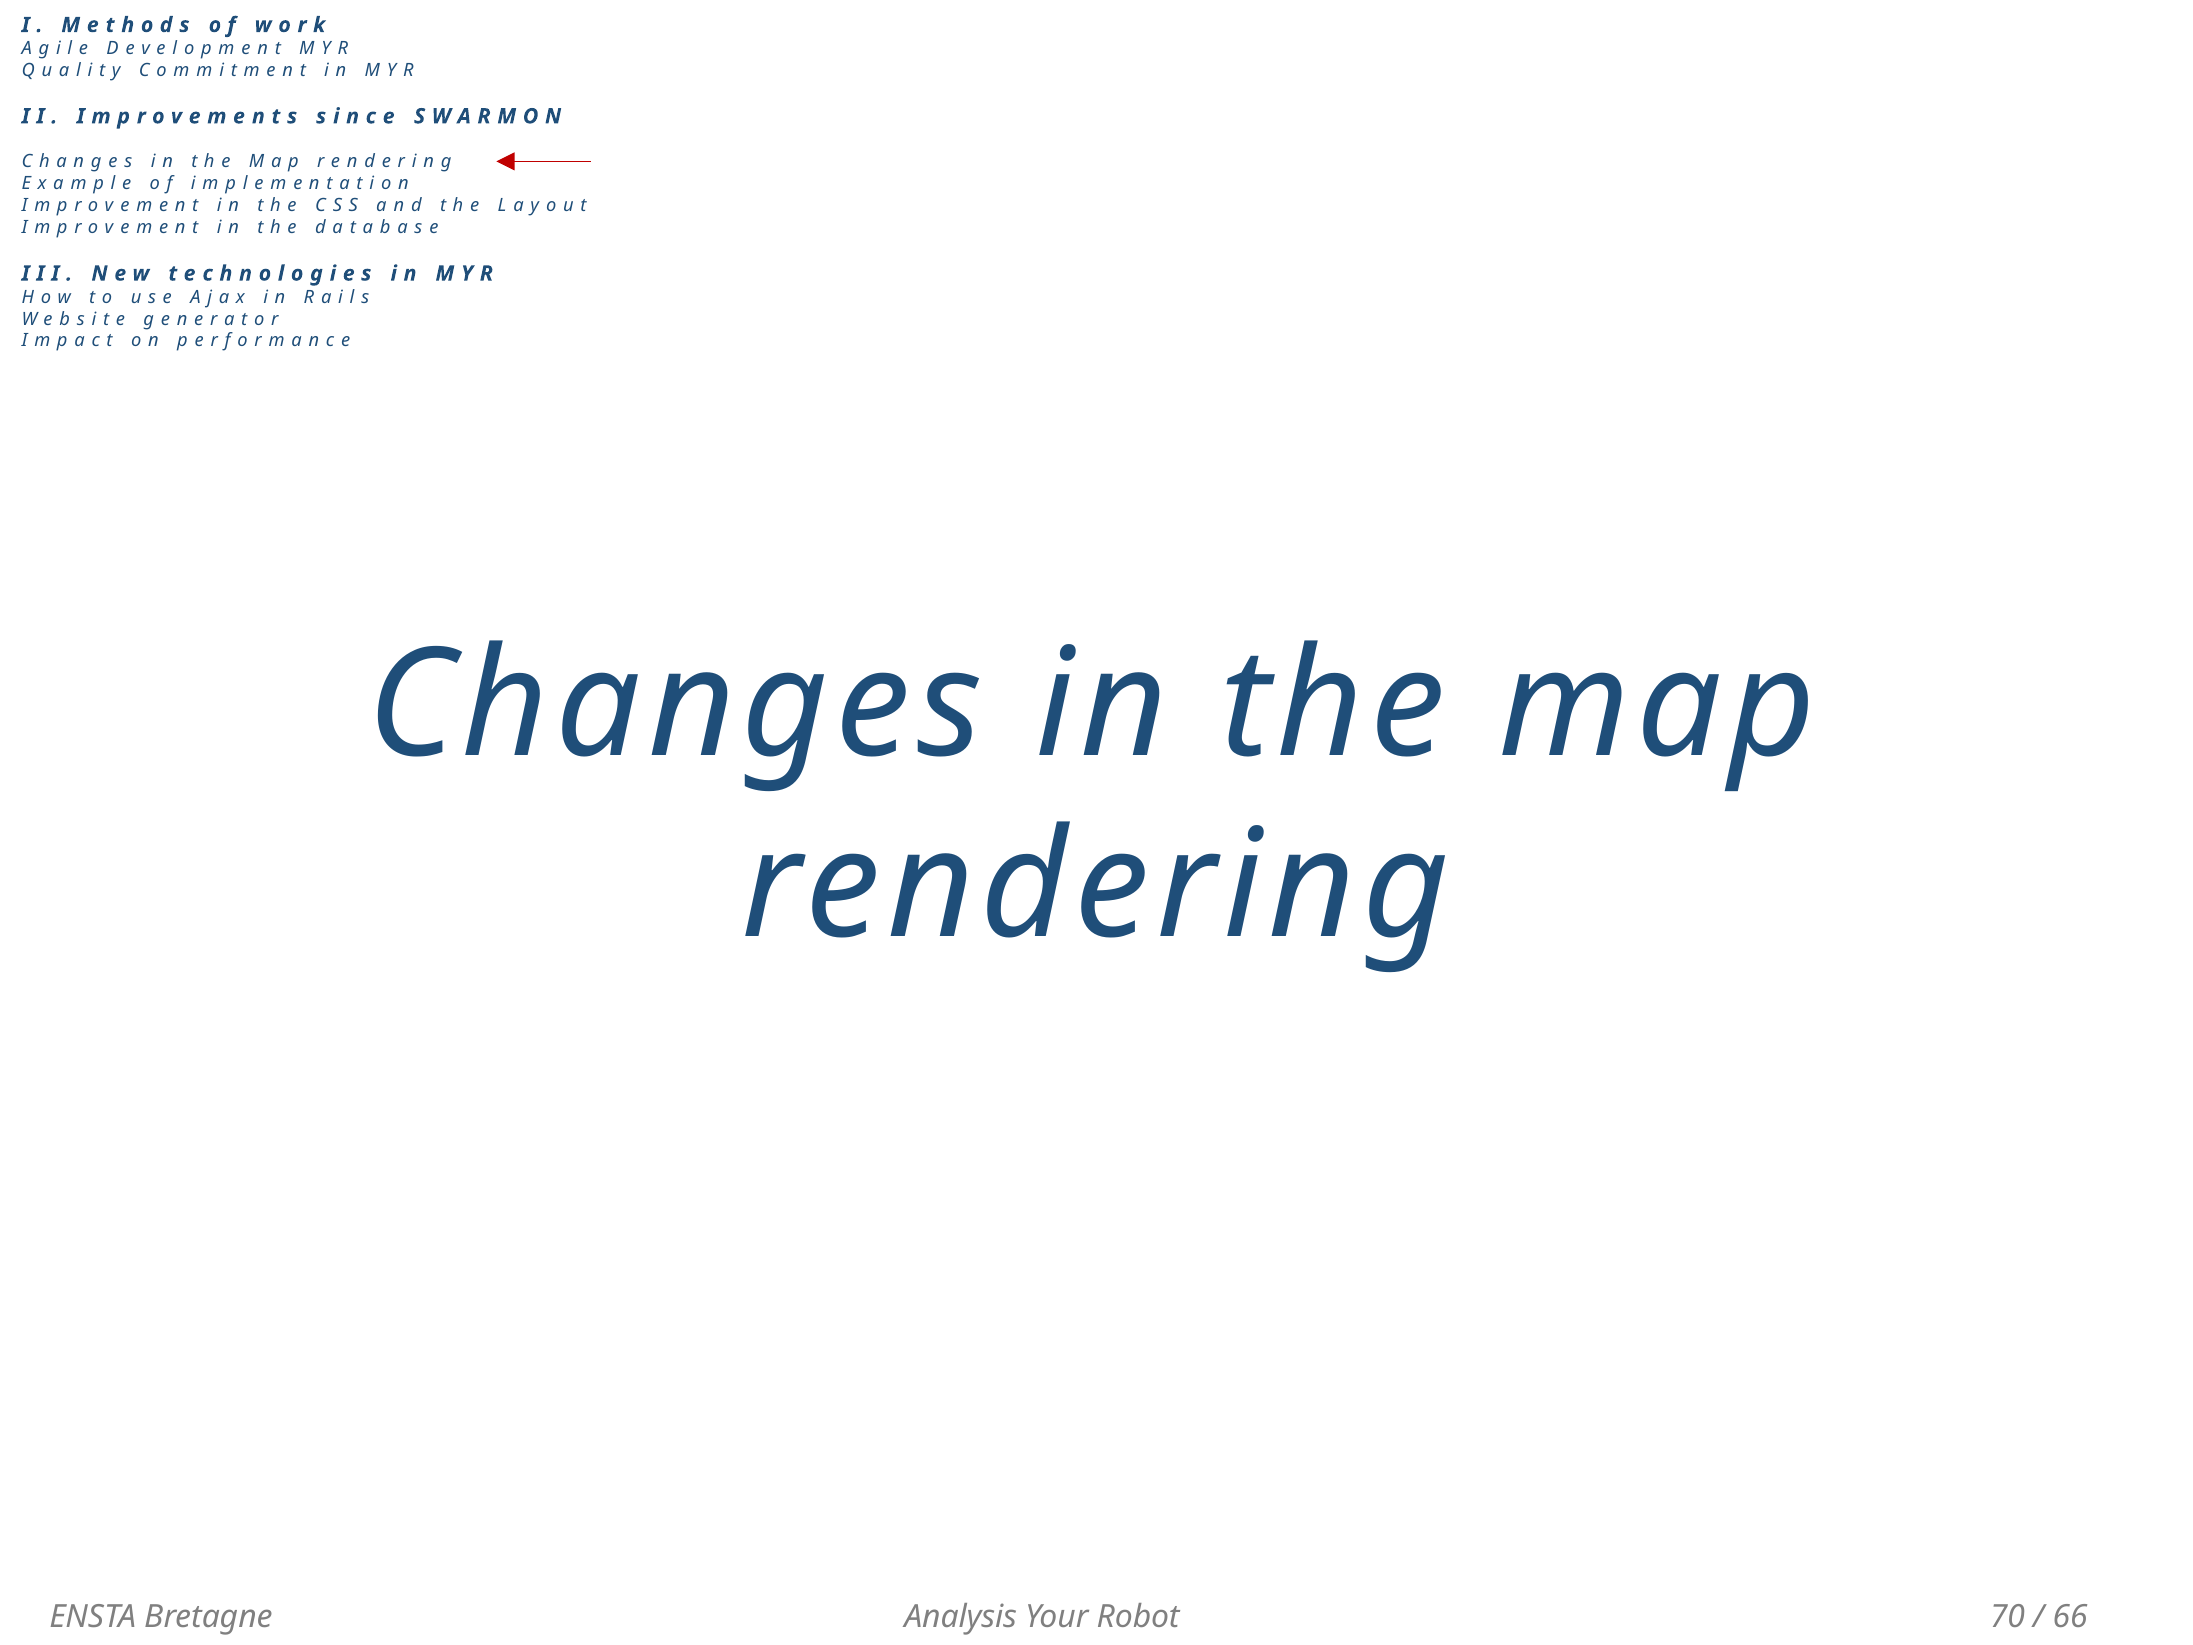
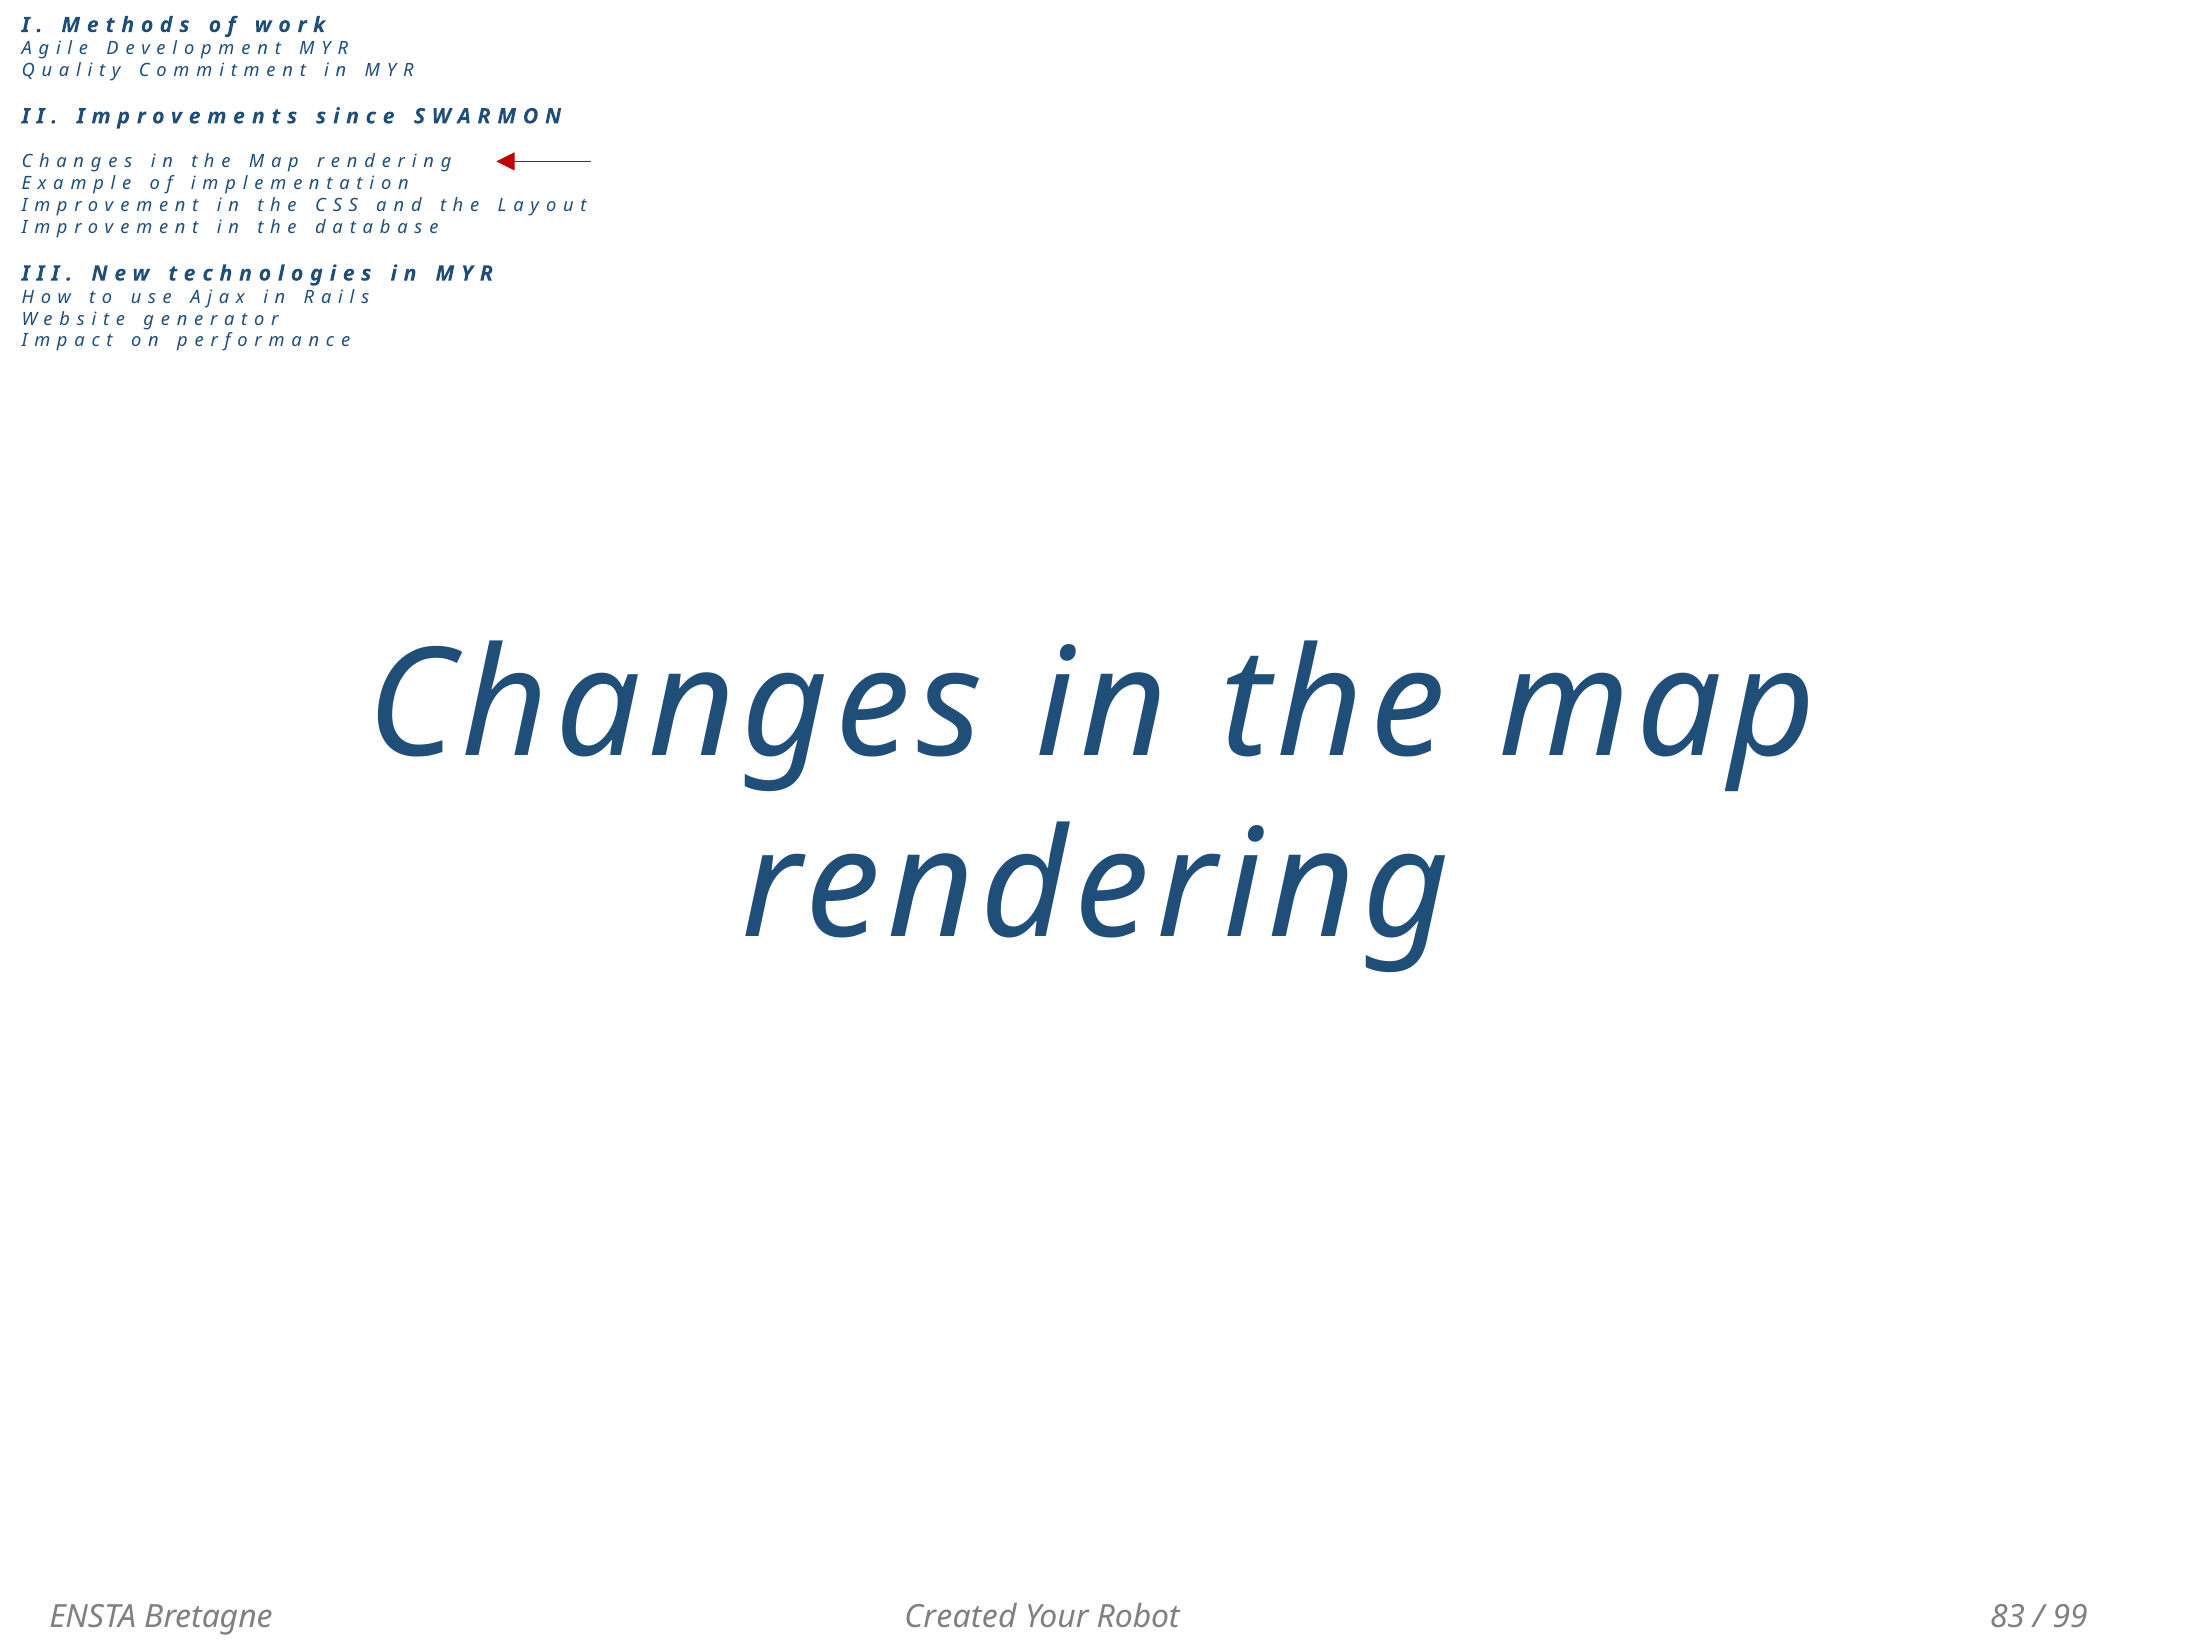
Analysis: Analysis -> Created
70: 70 -> 83
66: 66 -> 99
